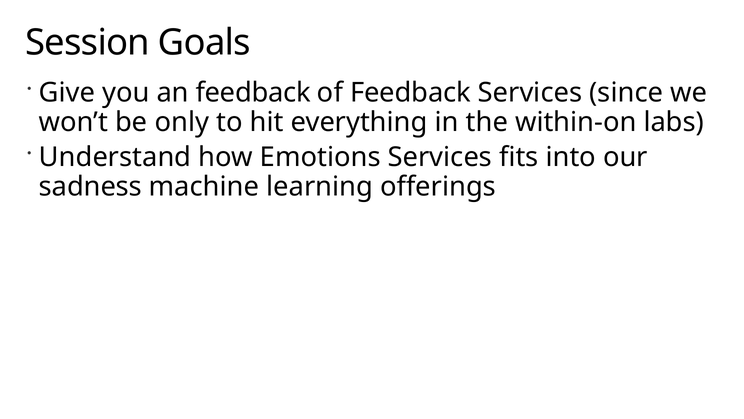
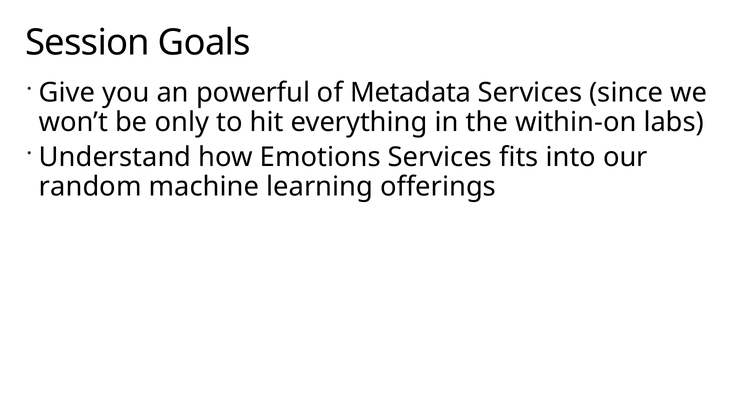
an feedback: feedback -> powerful
of Feedback: Feedback -> Metadata
sadness: sadness -> random
